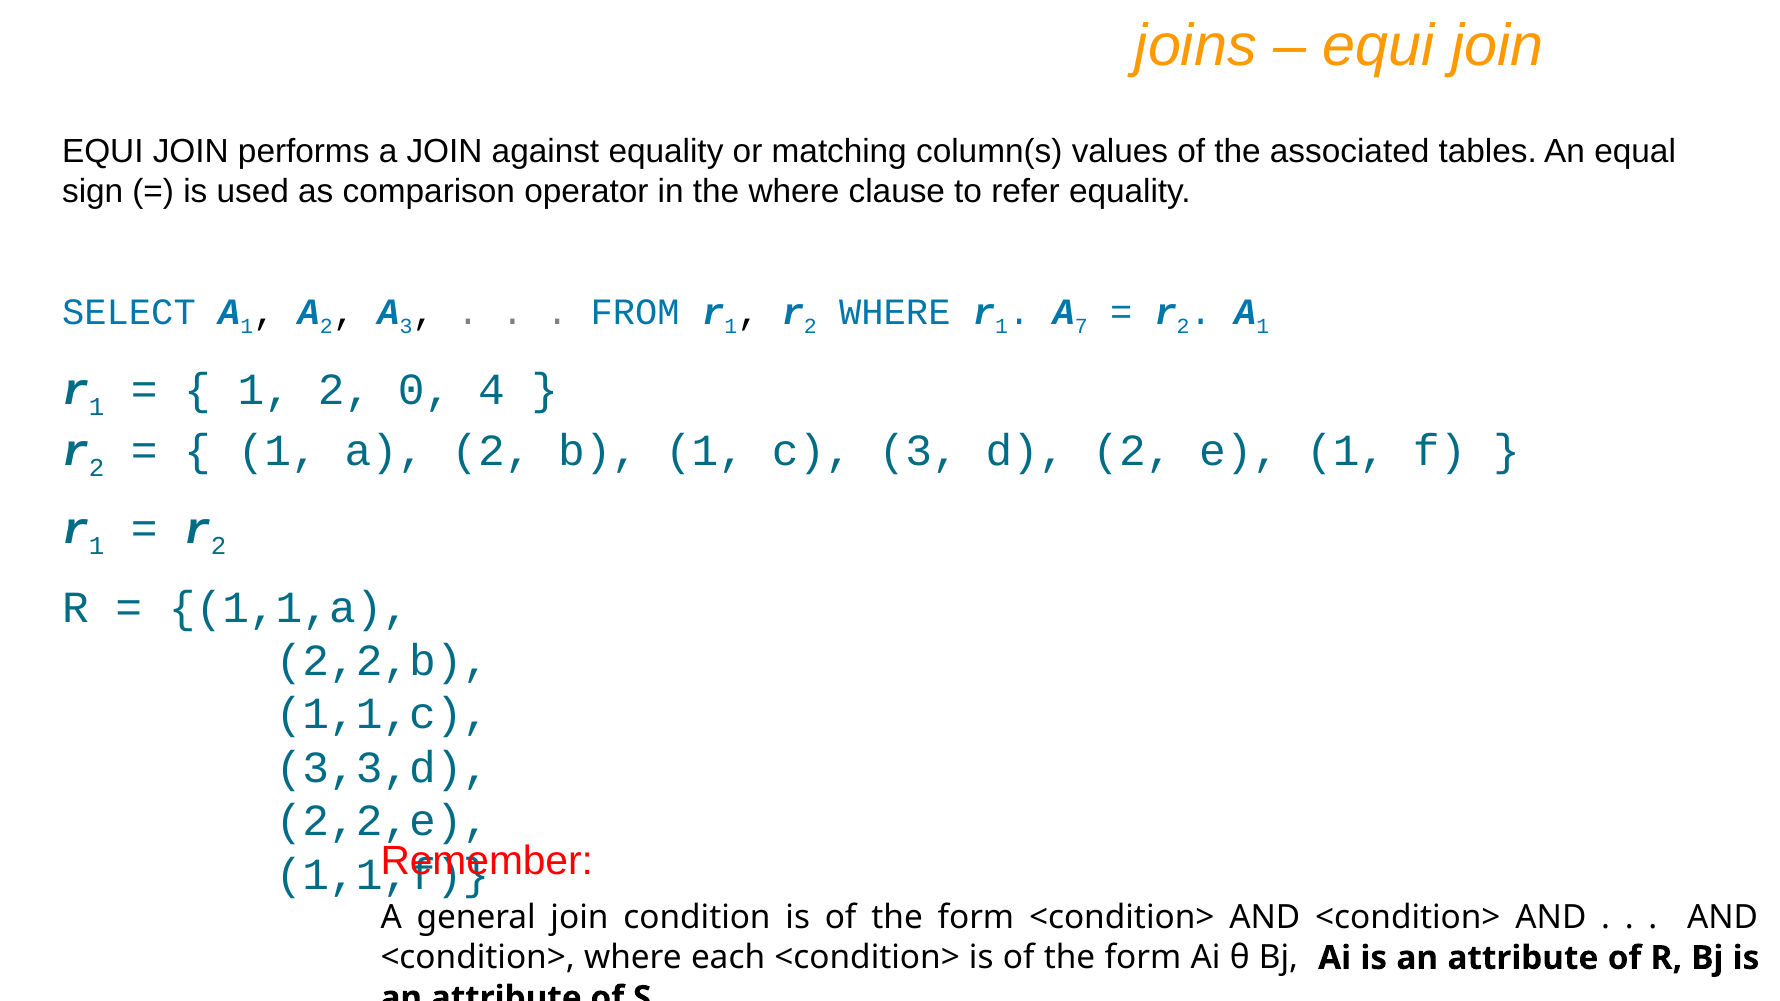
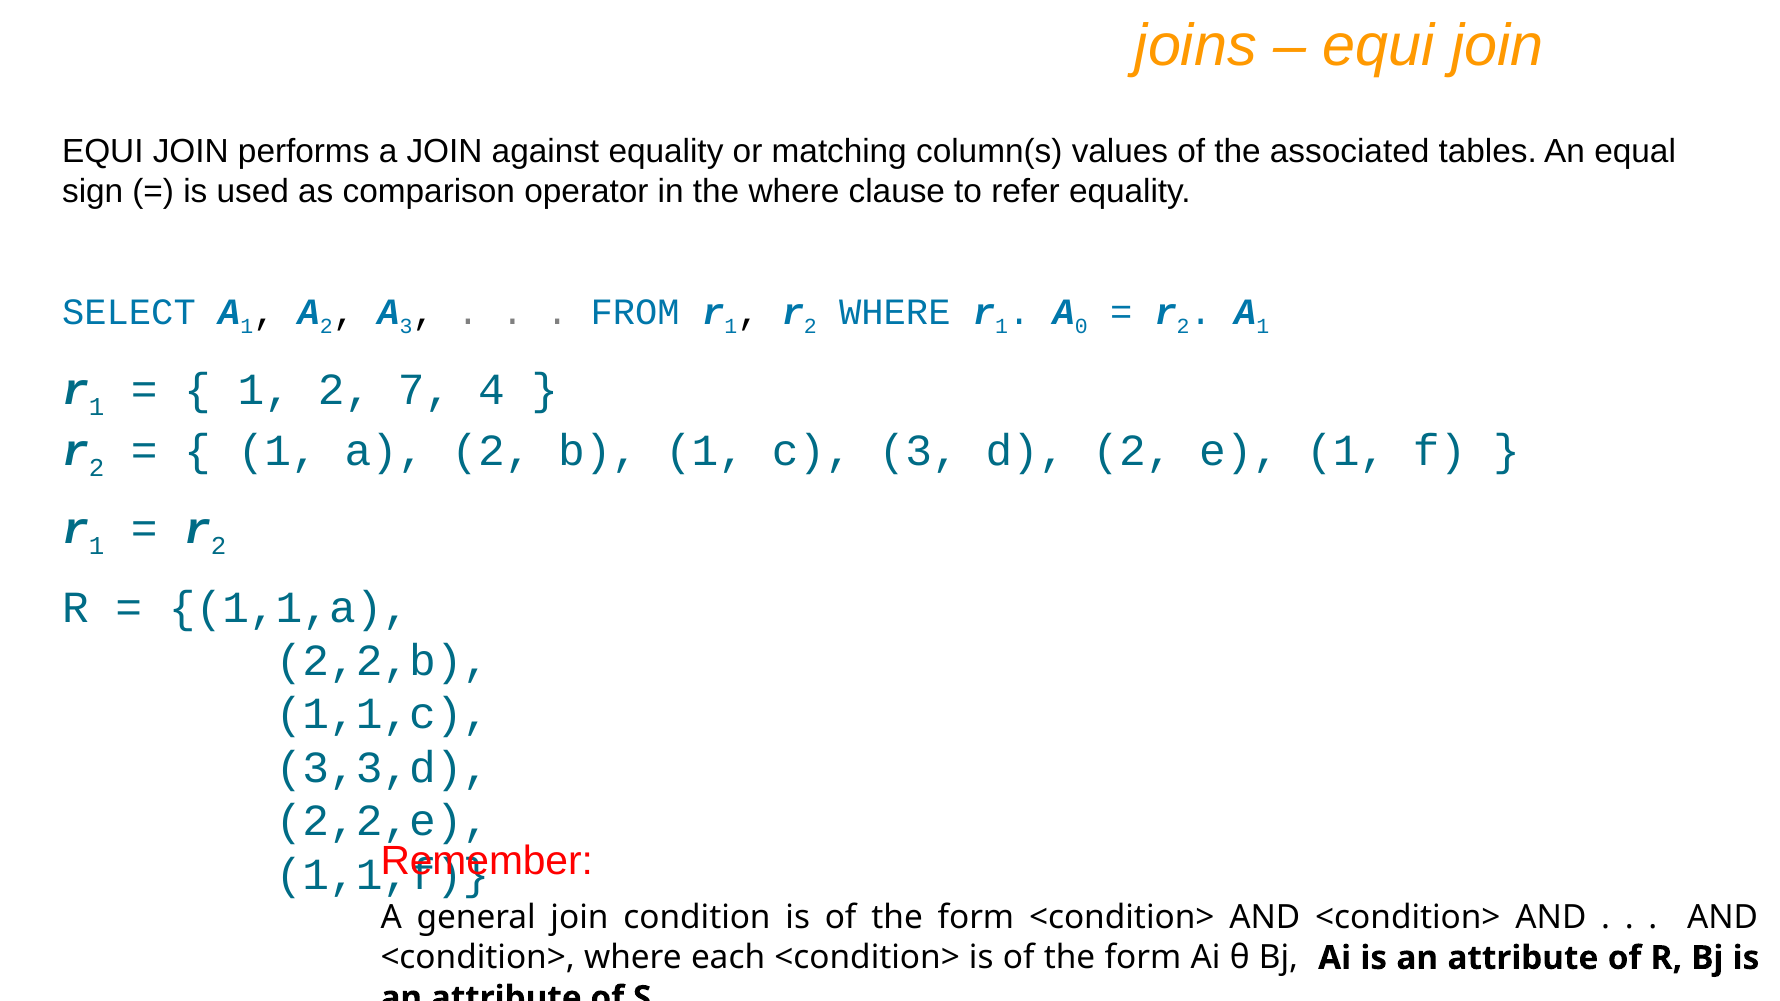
7: 7 -> 0
0: 0 -> 7
